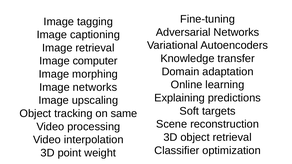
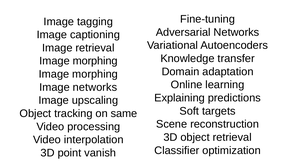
computer at (95, 61): computer -> morphing
weight: weight -> vanish
